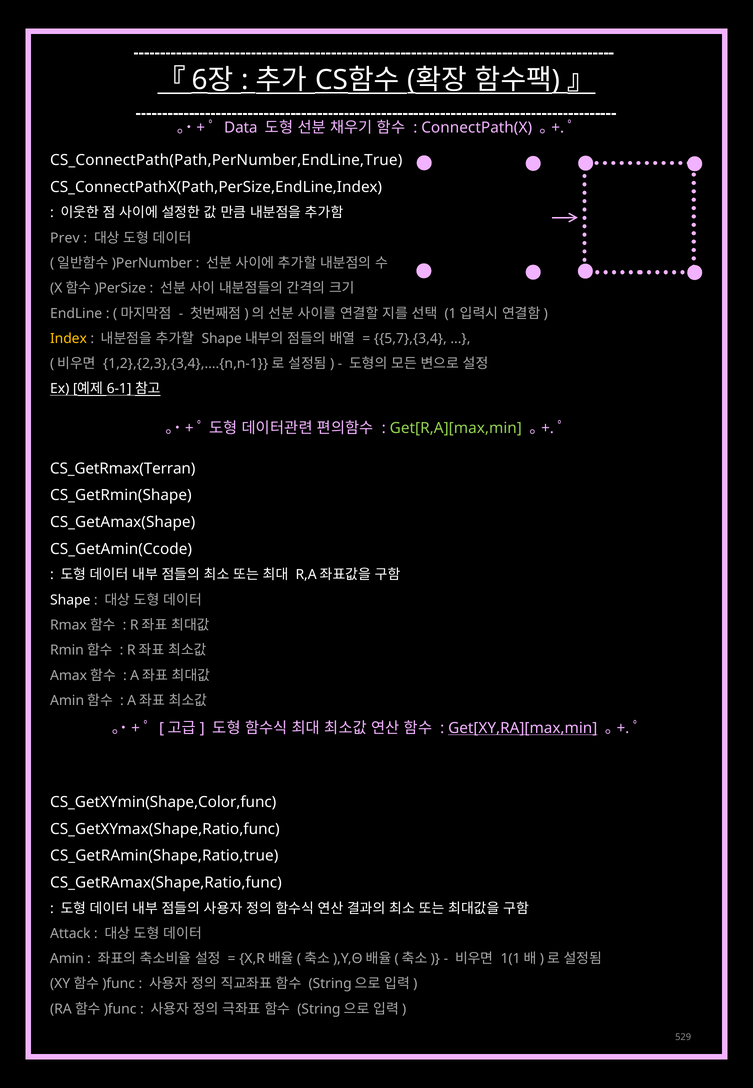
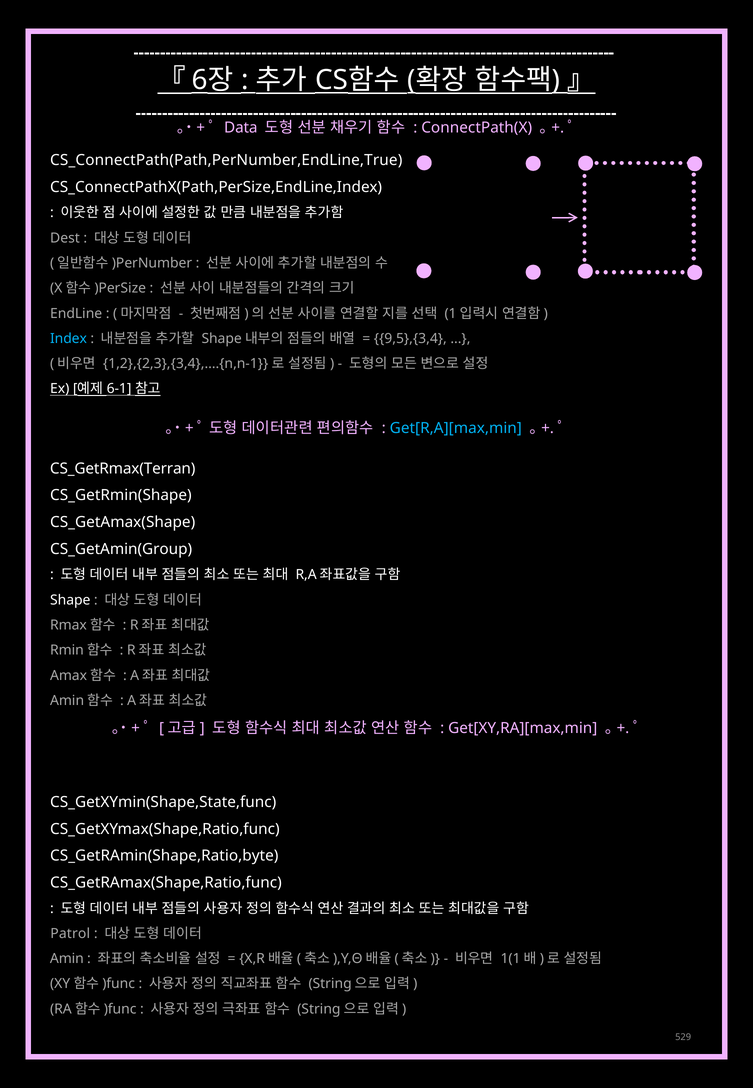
Prev: Prev -> Dest
Index colour: yellow -> light blue
5,7},{3,4: 5,7},{3,4 -> 9,5},{3,4
Get[R,A][max,min colour: light green -> light blue
CS_GetAmin(Ccode: CS_GetAmin(Ccode -> CS_GetAmin(Group
Get[XY,RA][max,min underline: present -> none
CS_GetXYmin(Shape,Color,func: CS_GetXYmin(Shape,Color,func -> CS_GetXYmin(Shape,State,func
CS_GetRAmin(Shape,Ratio,true: CS_GetRAmin(Shape,Ratio,true -> CS_GetRAmin(Shape,Ratio,byte
Attack: Attack -> Patrol
